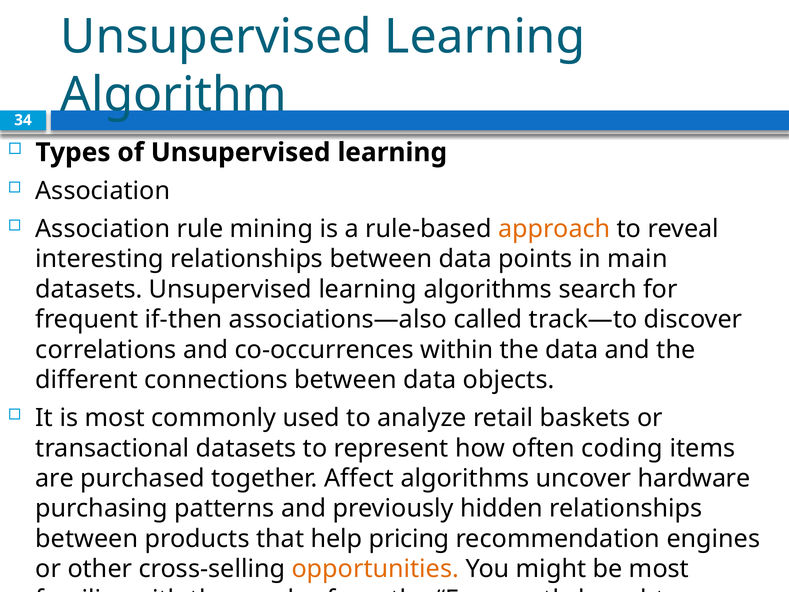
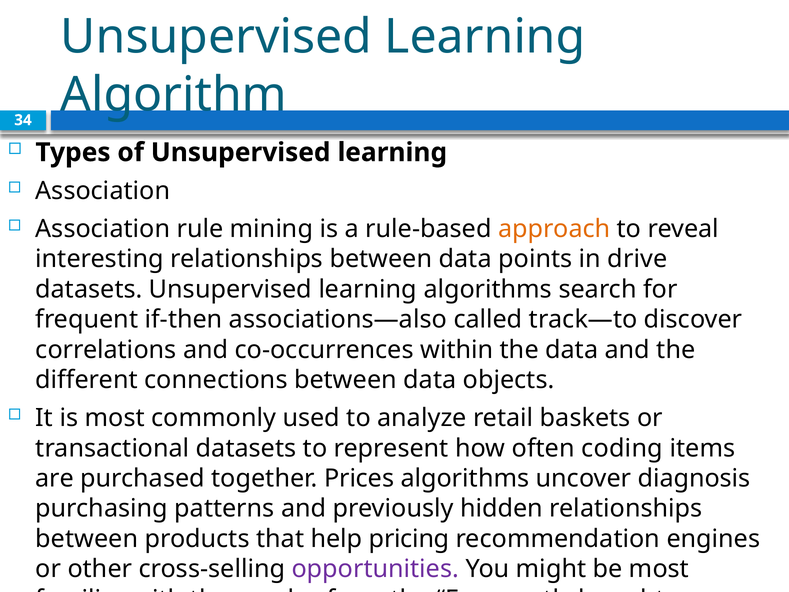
main: main -> drive
Affect: Affect -> Prices
hardware: hardware -> diagnosis
opportunities colour: orange -> purple
